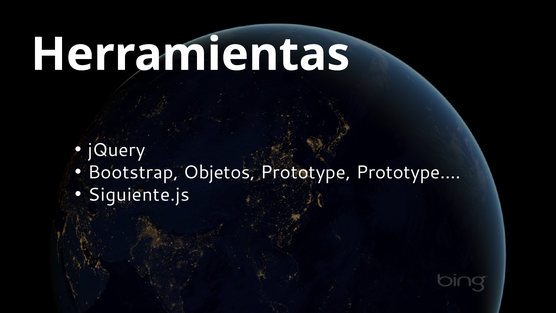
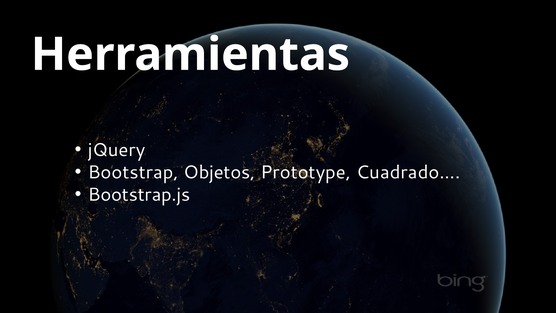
Prototype…: Prototype… -> Cuadrado…
Siguiente.js: Siguiente.js -> Bootstrap.js
